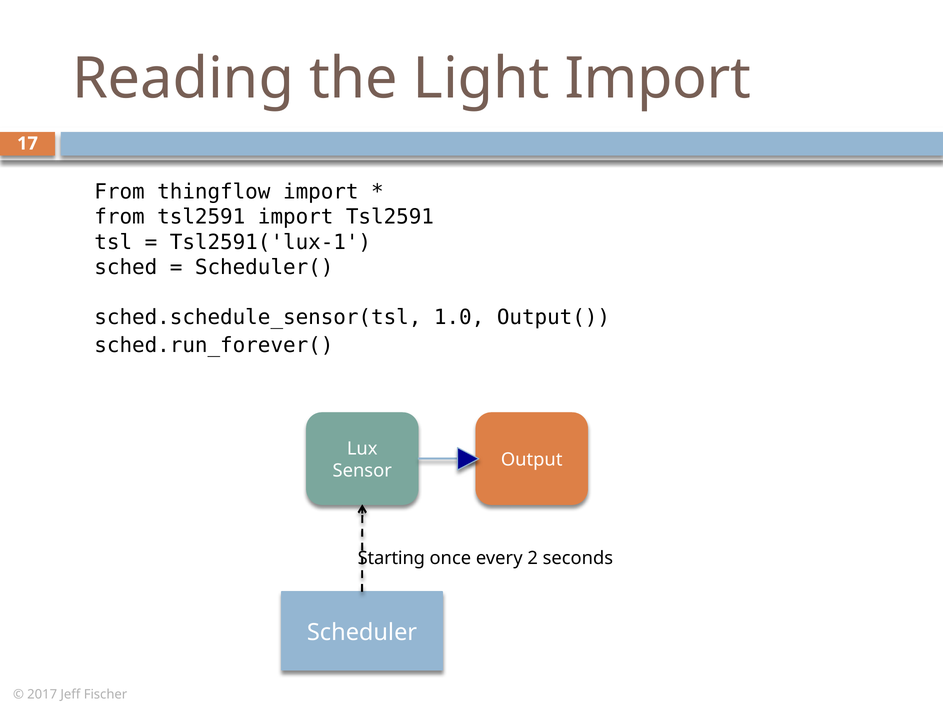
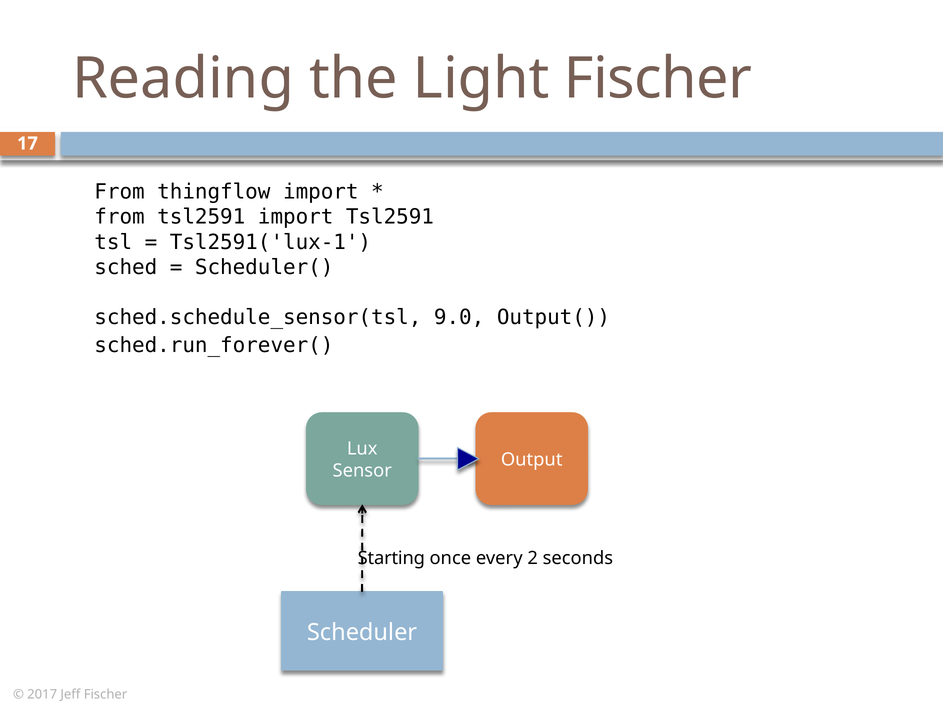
Light Import: Import -> Fischer
1.0: 1.0 -> 9.0
